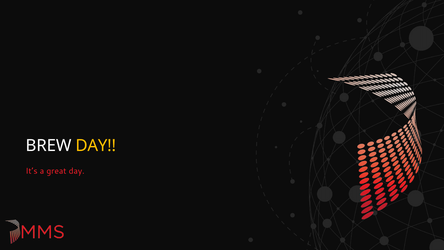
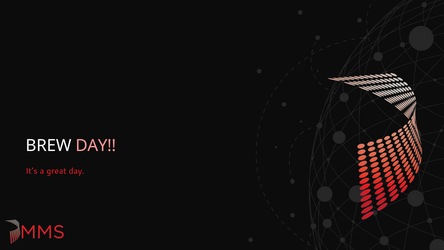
DAY at (96, 146) colour: yellow -> pink
